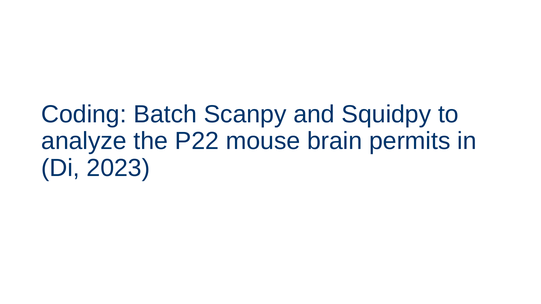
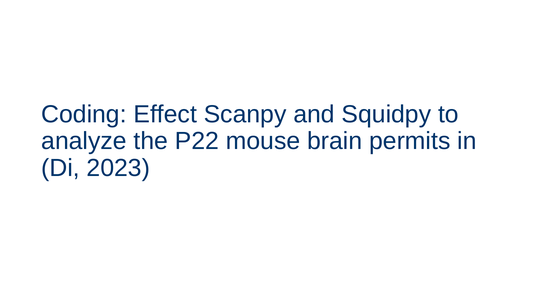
Batch: Batch -> Effect
